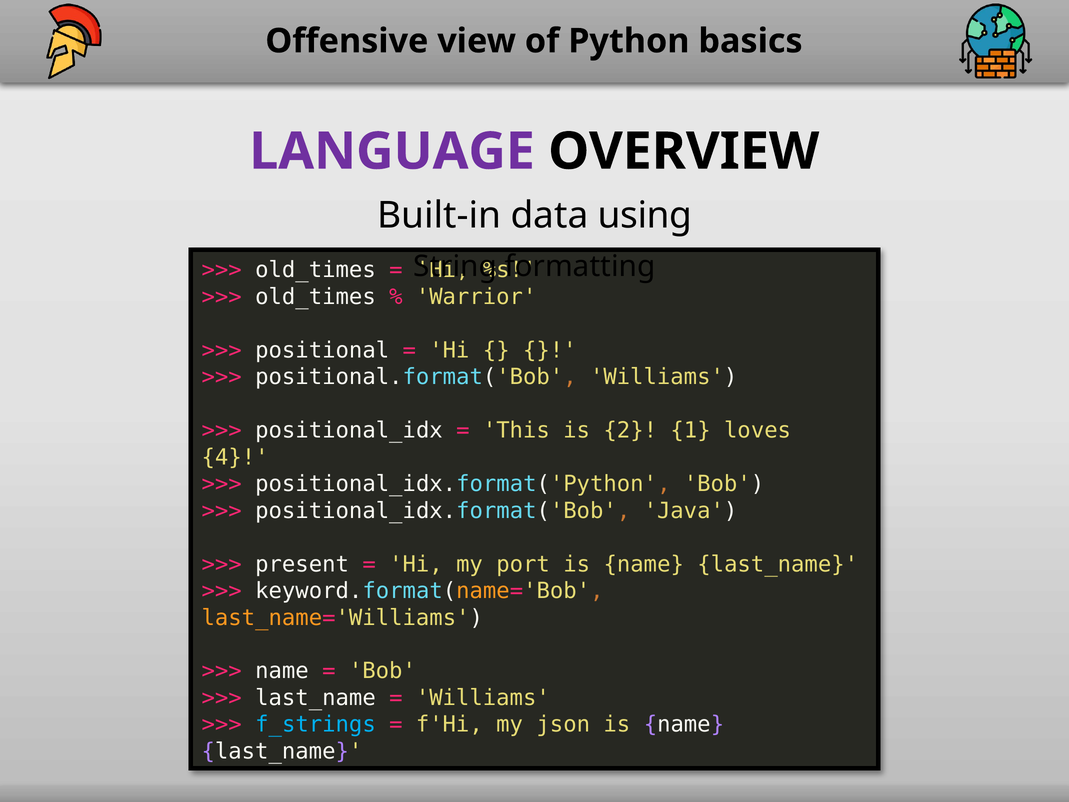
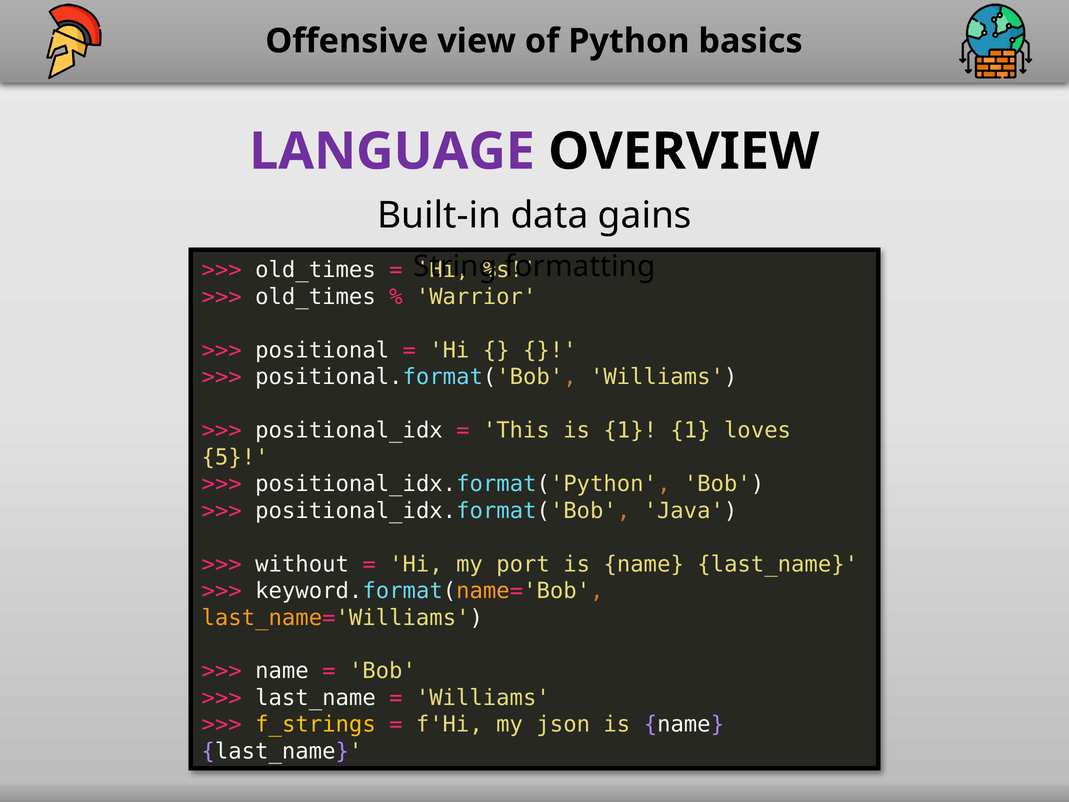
using: using -> gains
is 2: 2 -> 1
4: 4 -> 5
present: present -> without
f_strings colour: light blue -> yellow
